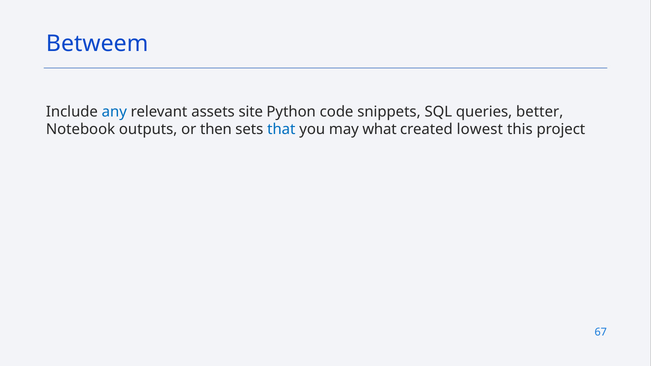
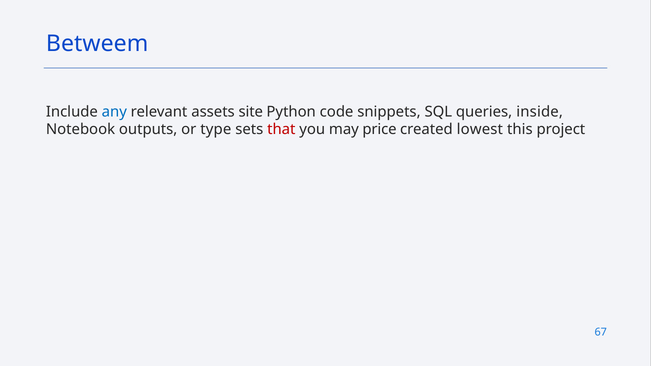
better: better -> inside
then: then -> type
that colour: blue -> red
what: what -> price
